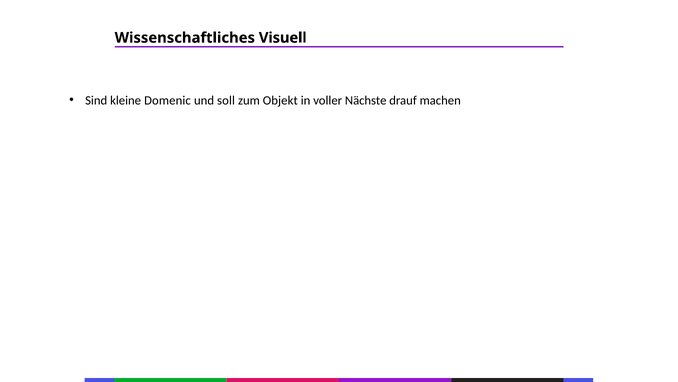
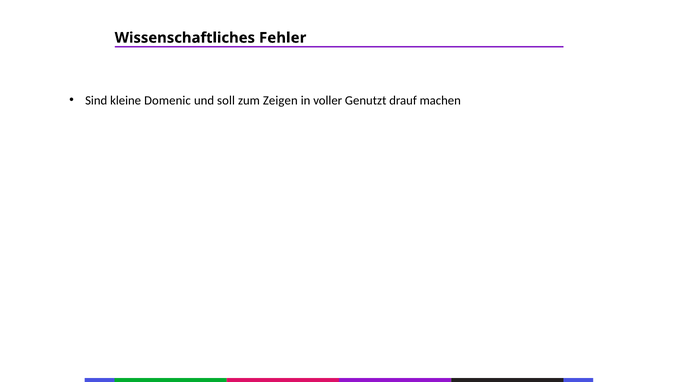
Visuell: Visuell -> Fehler
Objekt: Objekt -> Zeigen
Nächste: Nächste -> Genutzt
